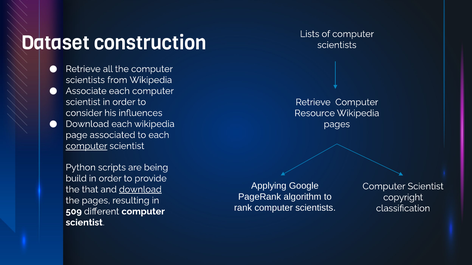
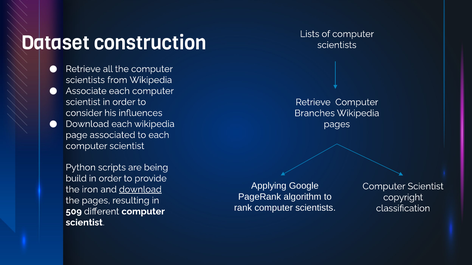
Resource: Resource -> Branches
computer at (87, 146) underline: present -> none
that: that -> iron
